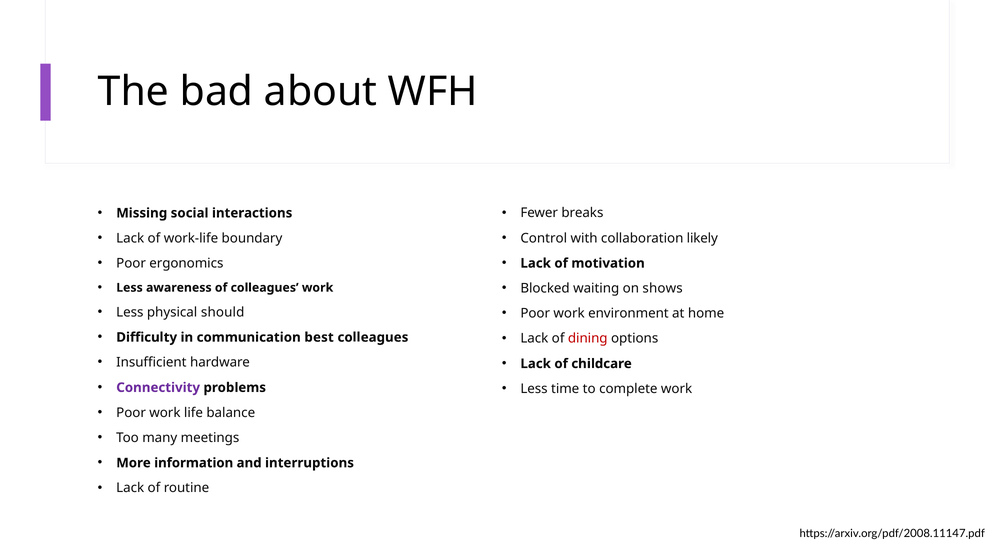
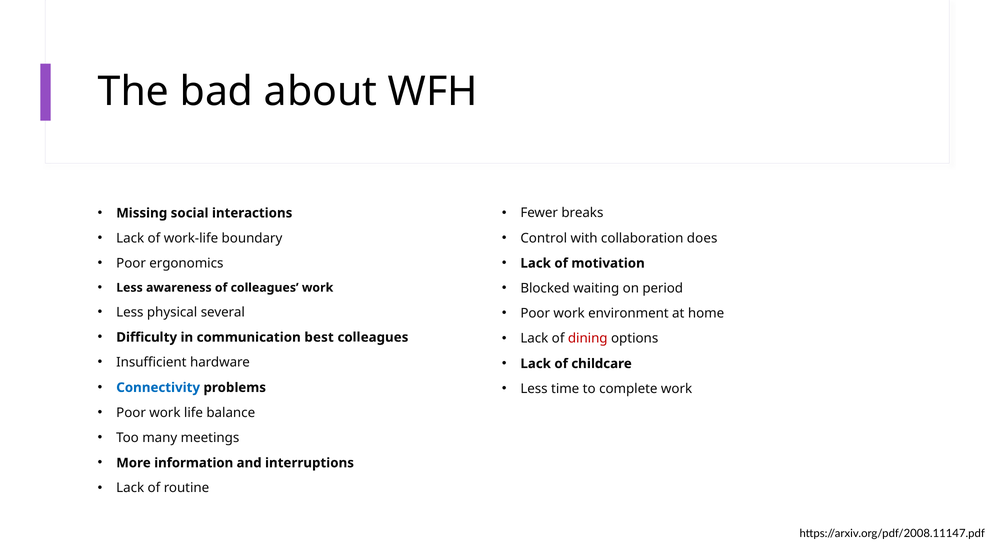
likely: likely -> does
shows: shows -> period
should: should -> several
Connectivity colour: purple -> blue
